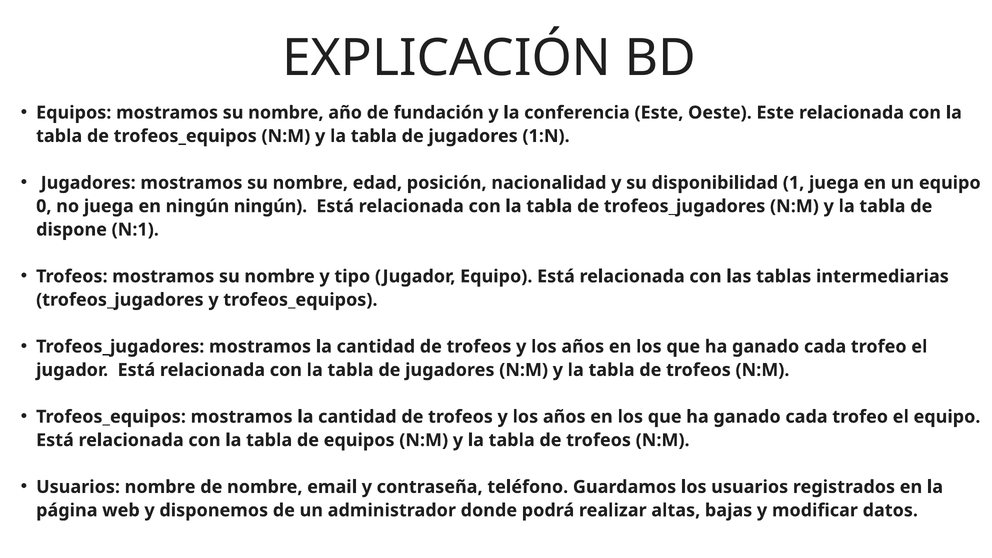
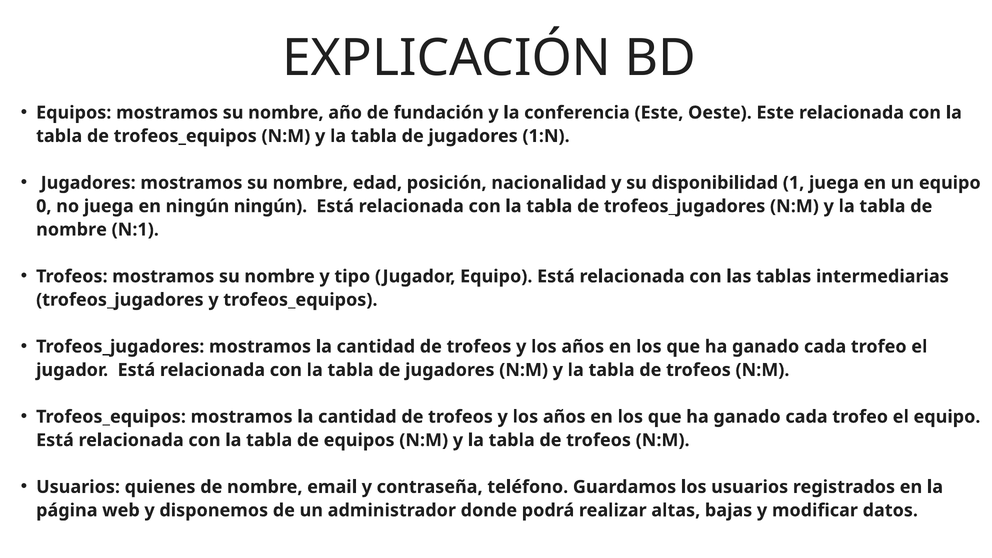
dispone at (72, 230): dispone -> nombre
Usuarios nombre: nombre -> quienes
